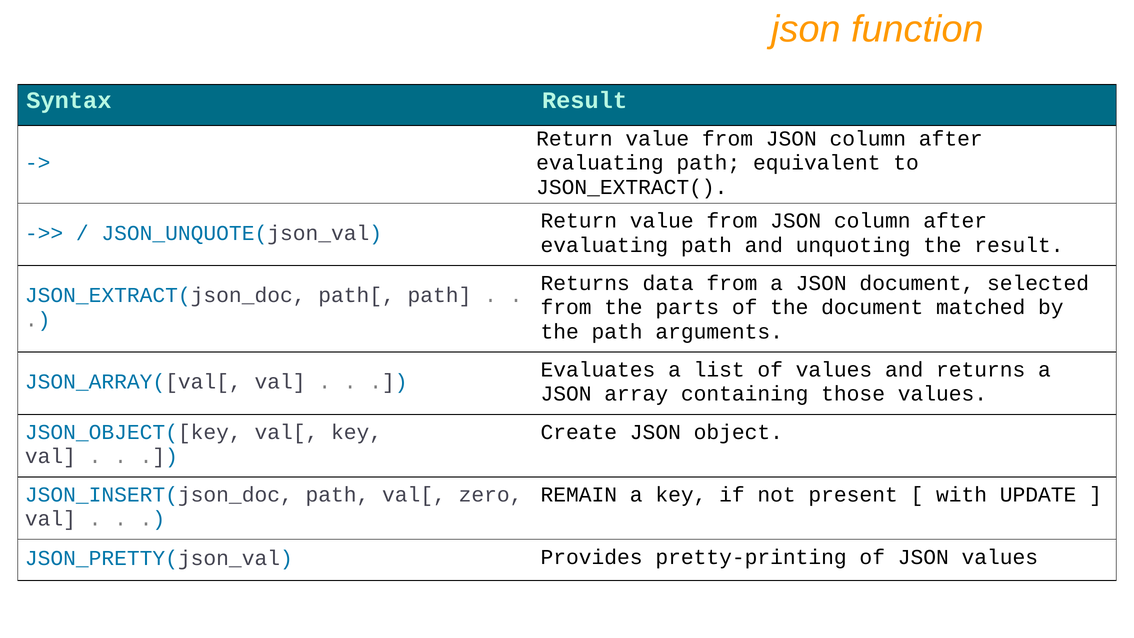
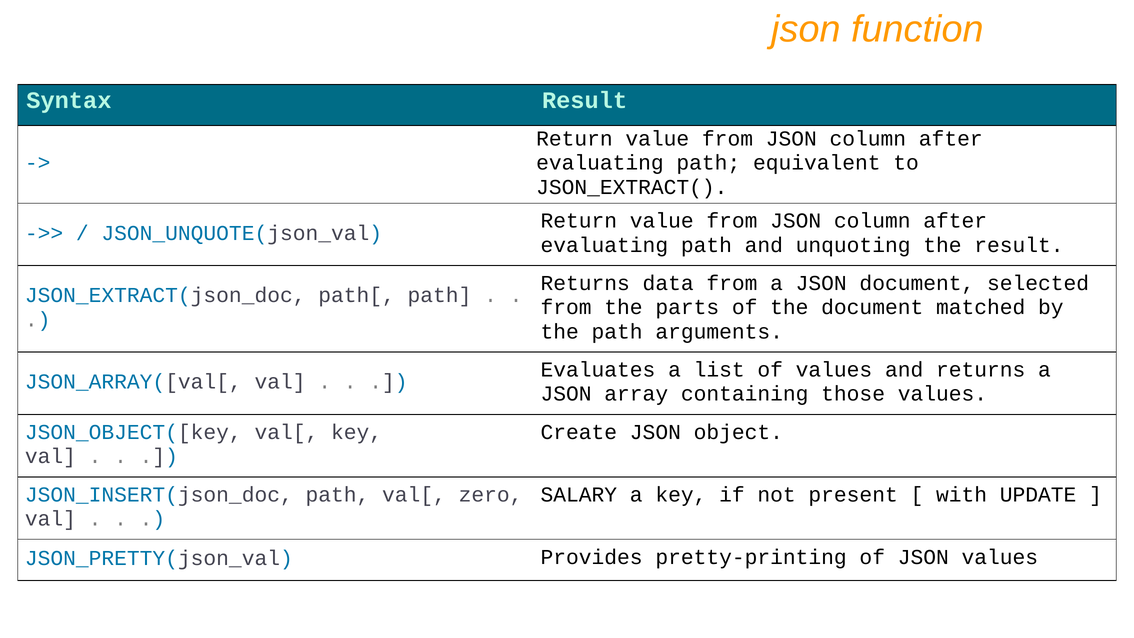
REMAIN: REMAIN -> SALARY
